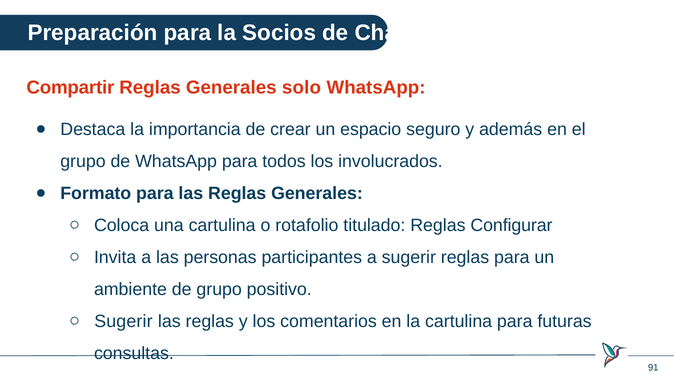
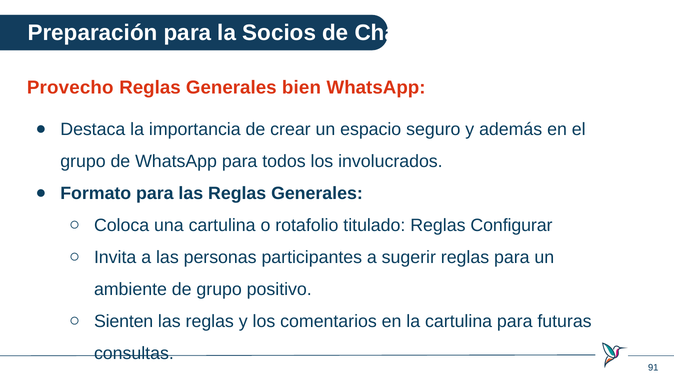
Compartir: Compartir -> Provecho
solo: solo -> bien
Sugerir at (123, 321): Sugerir -> Sienten
